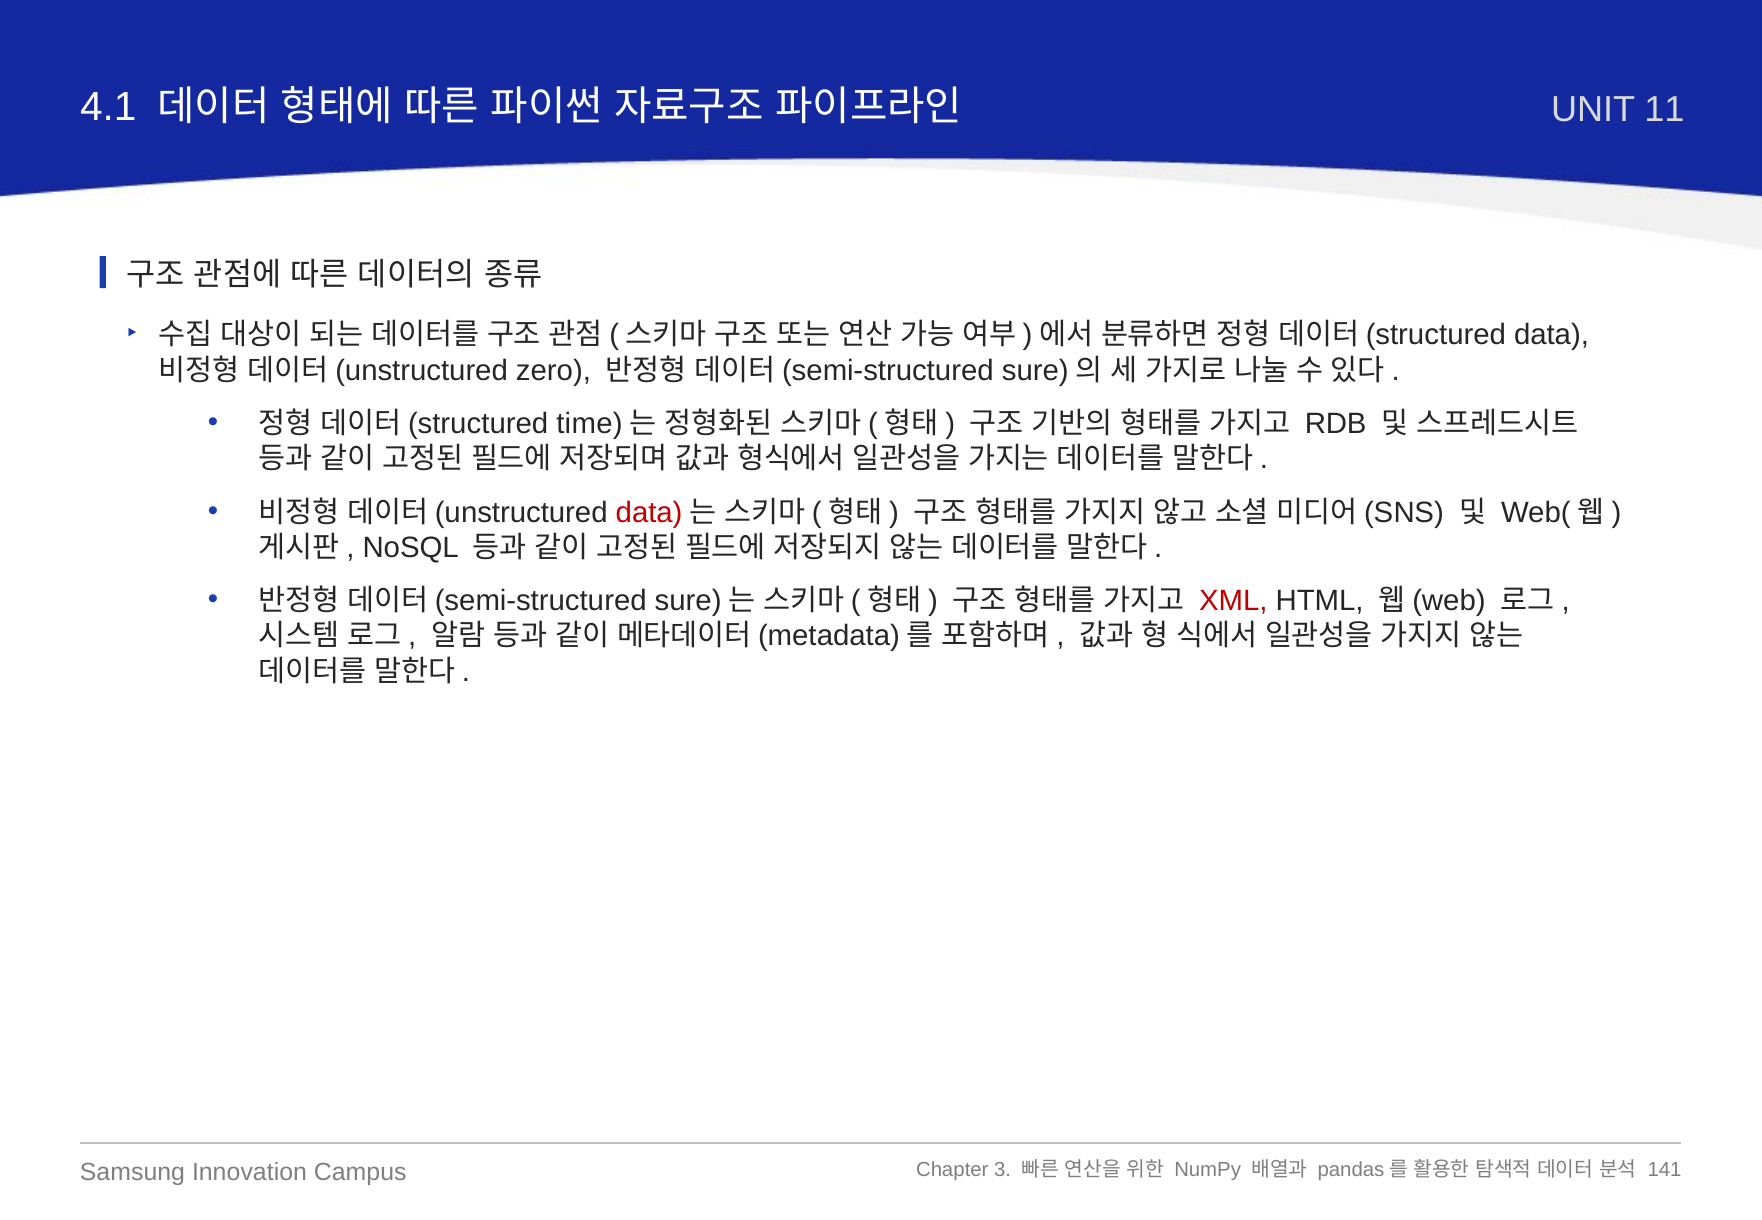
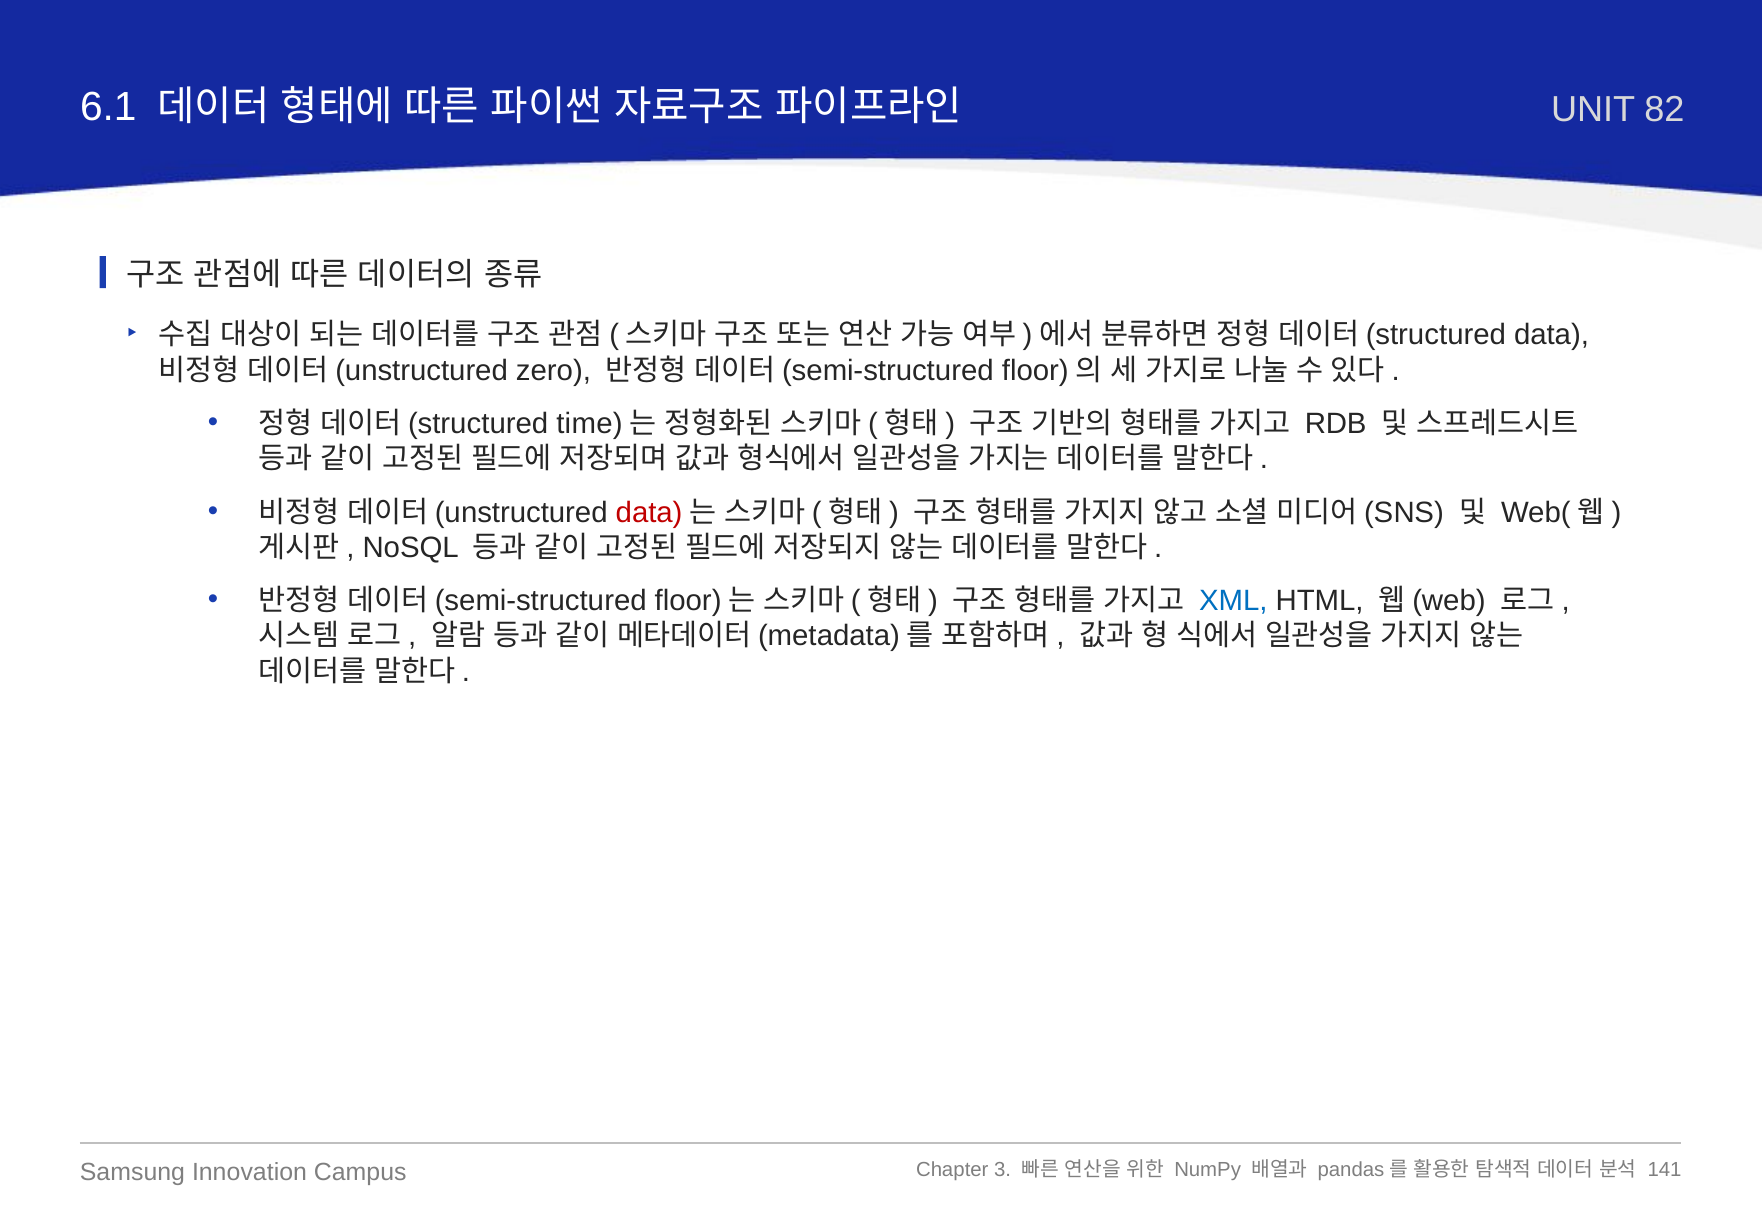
4.1: 4.1 -> 6.1
11: 11 -> 82
sure at (1035, 370): sure -> floor
sure at (688, 601): sure -> floor
XML colour: red -> blue
